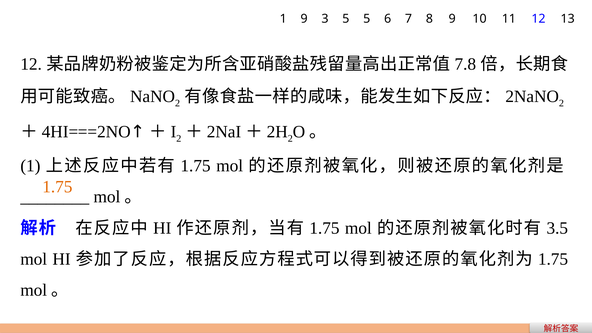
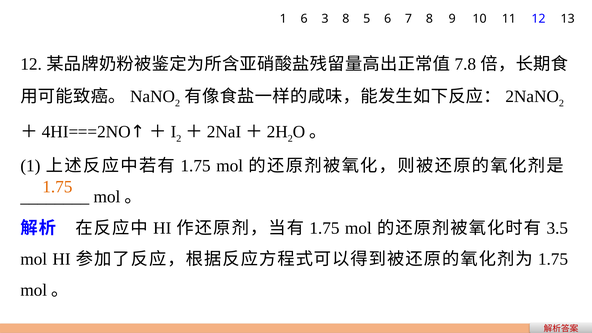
1 9: 9 -> 6
3 5: 5 -> 8
